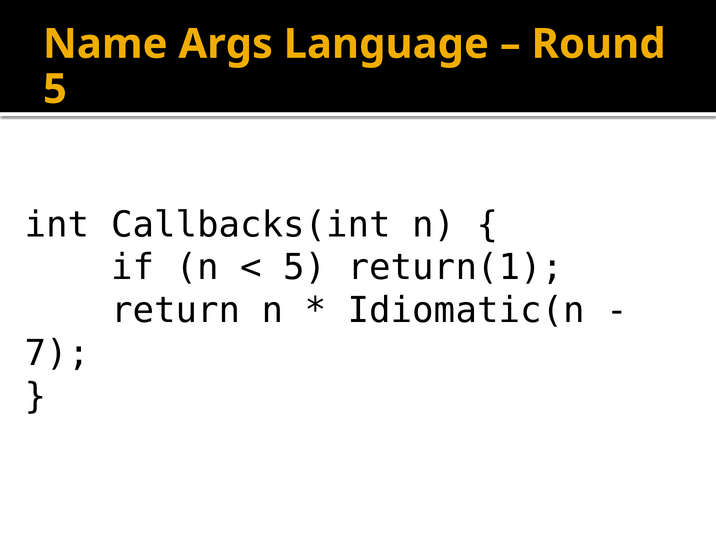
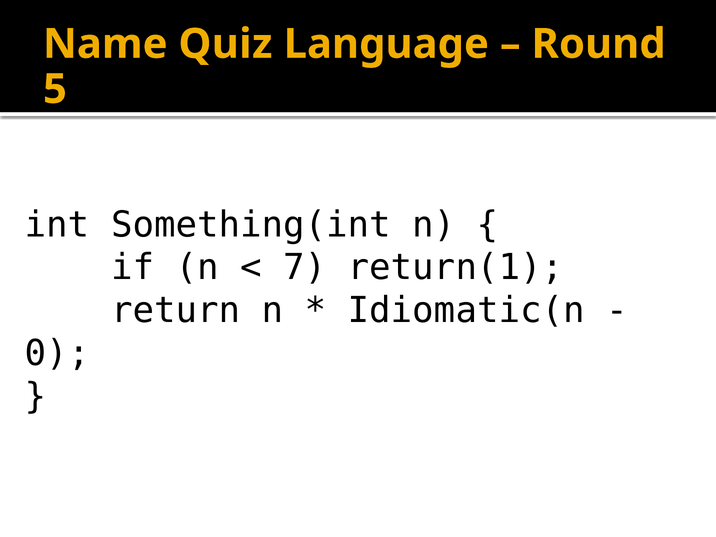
Args: Args -> Quiz
Callbacks(int: Callbacks(int -> Something(int
5 at (305, 268): 5 -> 7
7: 7 -> 0
